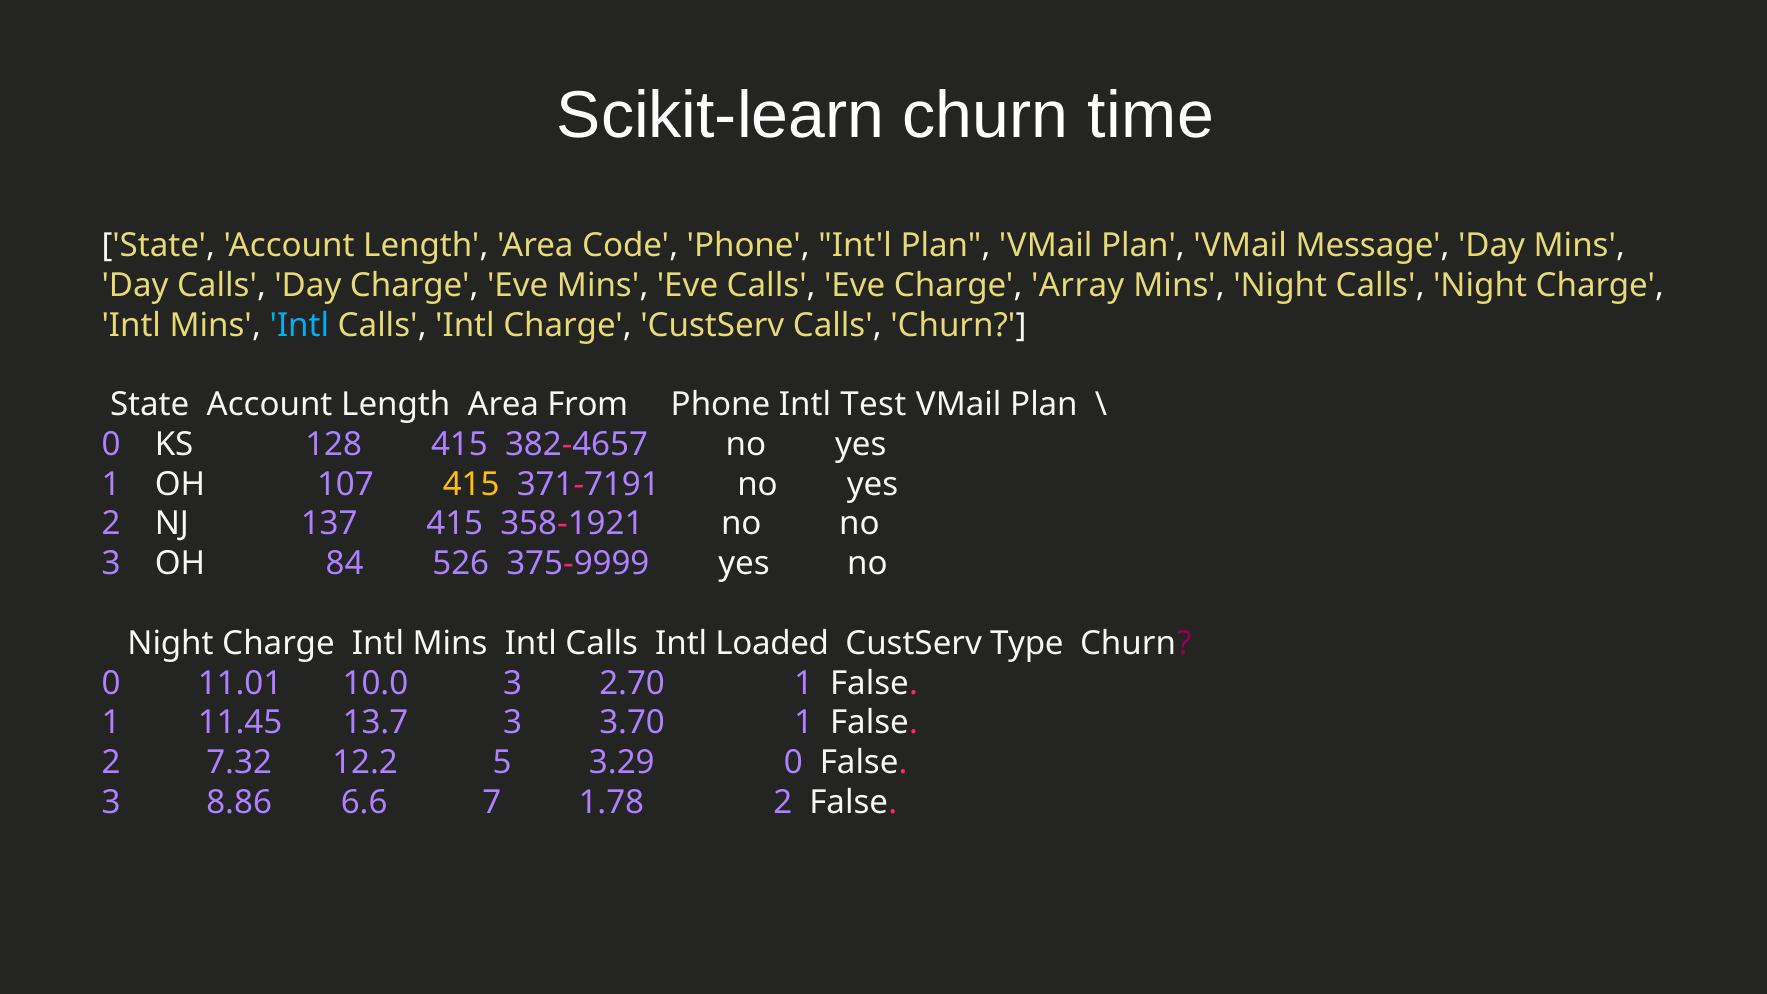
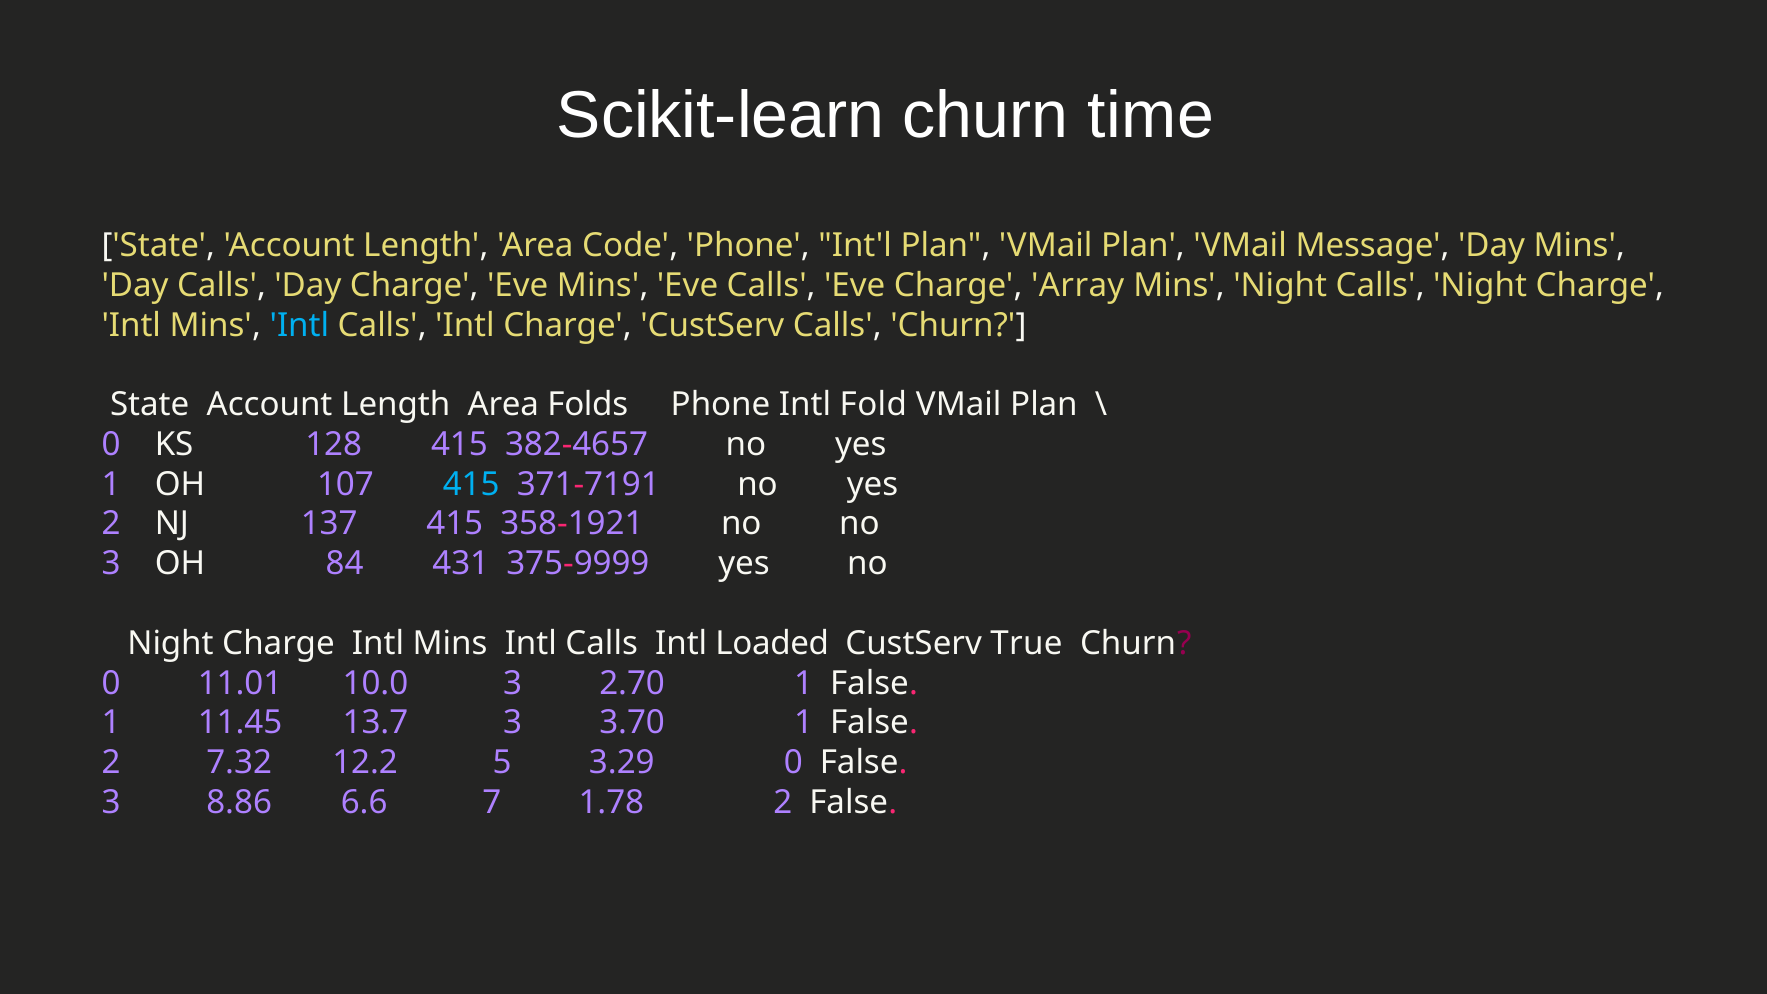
From: From -> Folds
Test: Test -> Fold
415 at (471, 484) colour: yellow -> light blue
526: 526 -> 431
Type: Type -> True
